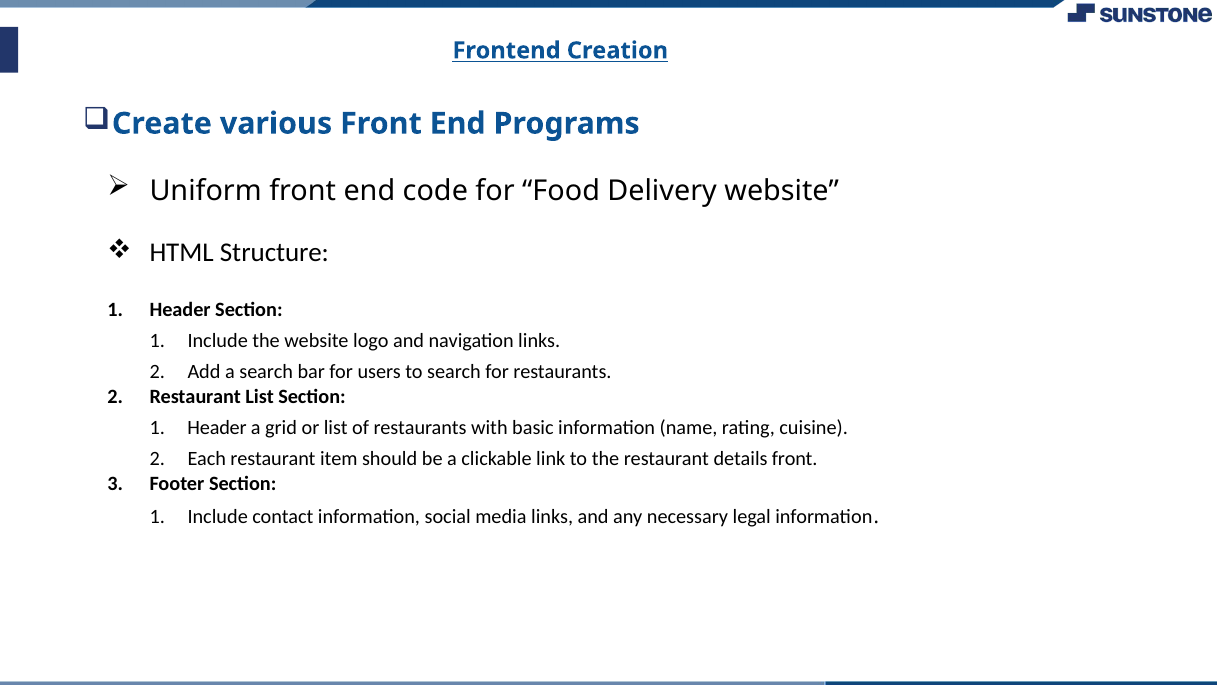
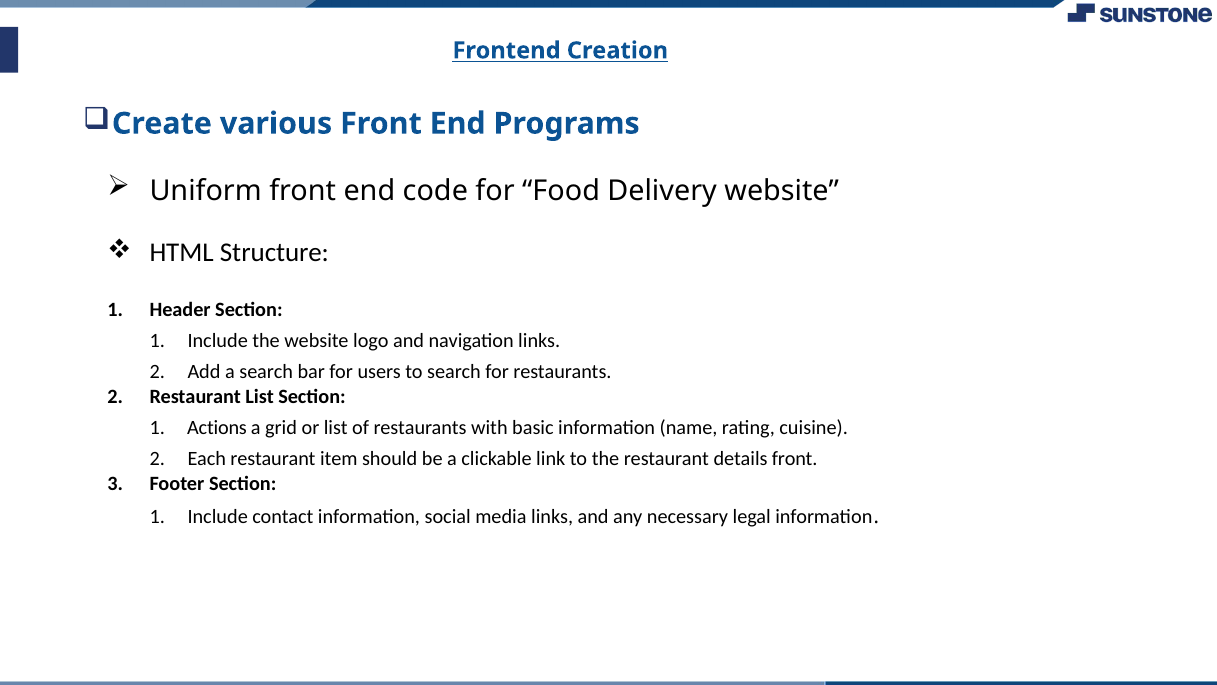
Header at (217, 428): Header -> Actions
